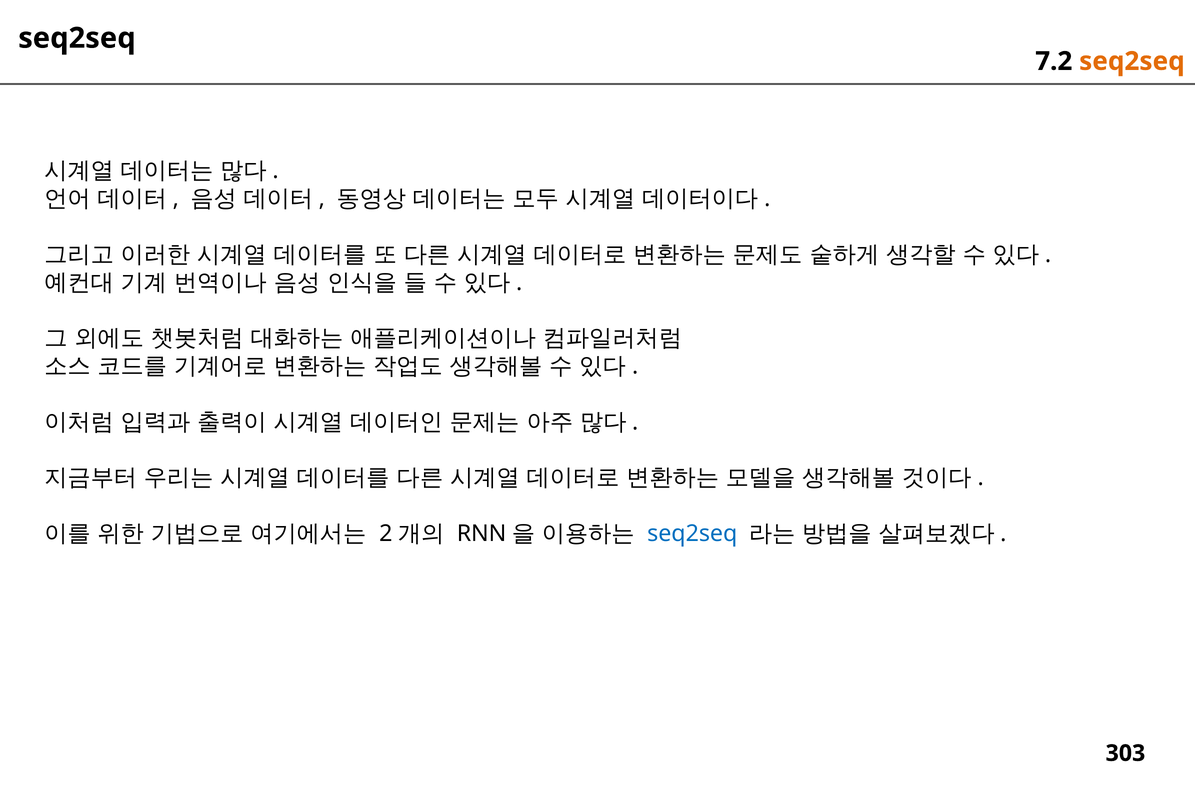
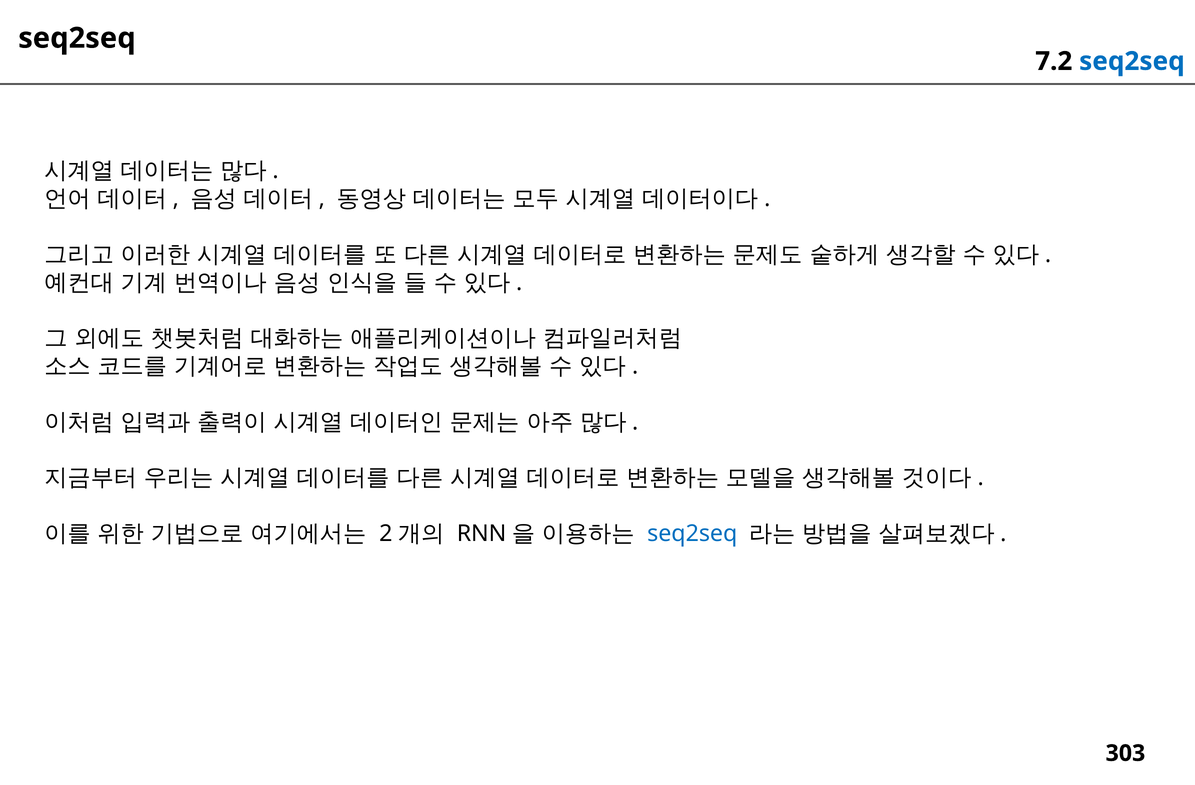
seq2seq at (1132, 61) colour: orange -> blue
